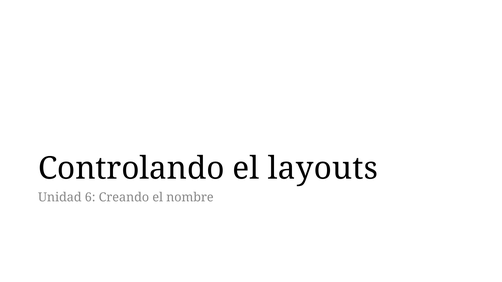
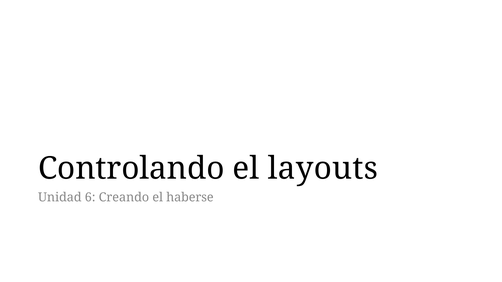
nombre: nombre -> haberse
